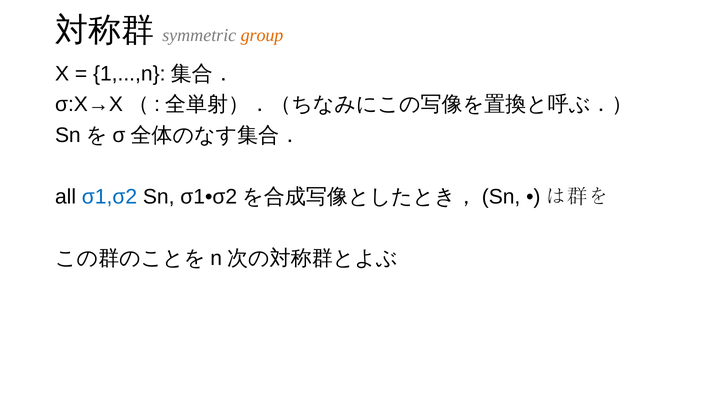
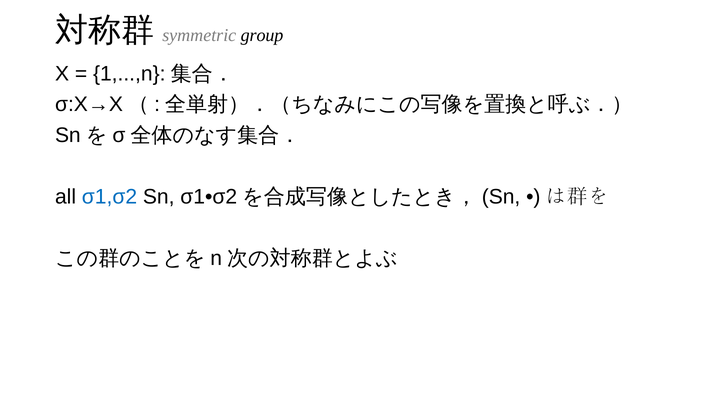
group colour: orange -> black
